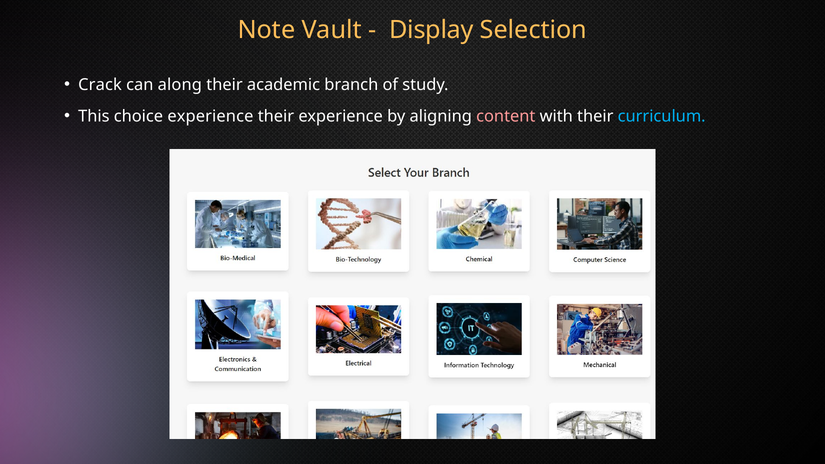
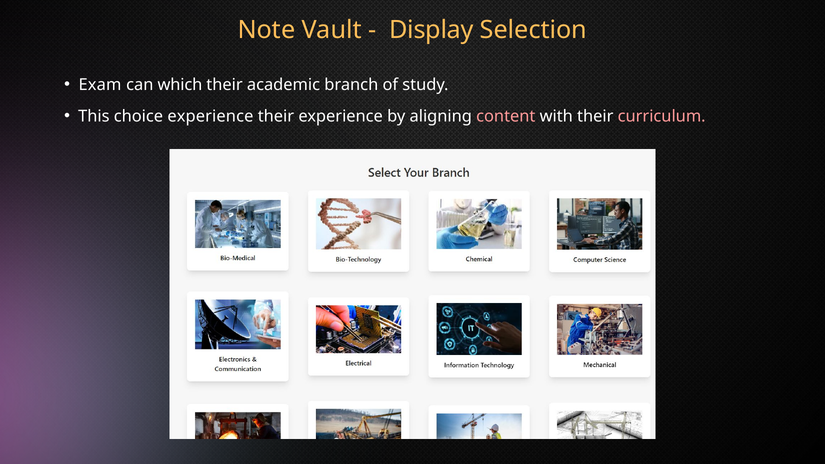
Crack: Crack -> Exam
along: along -> which
curriculum colour: light blue -> pink
